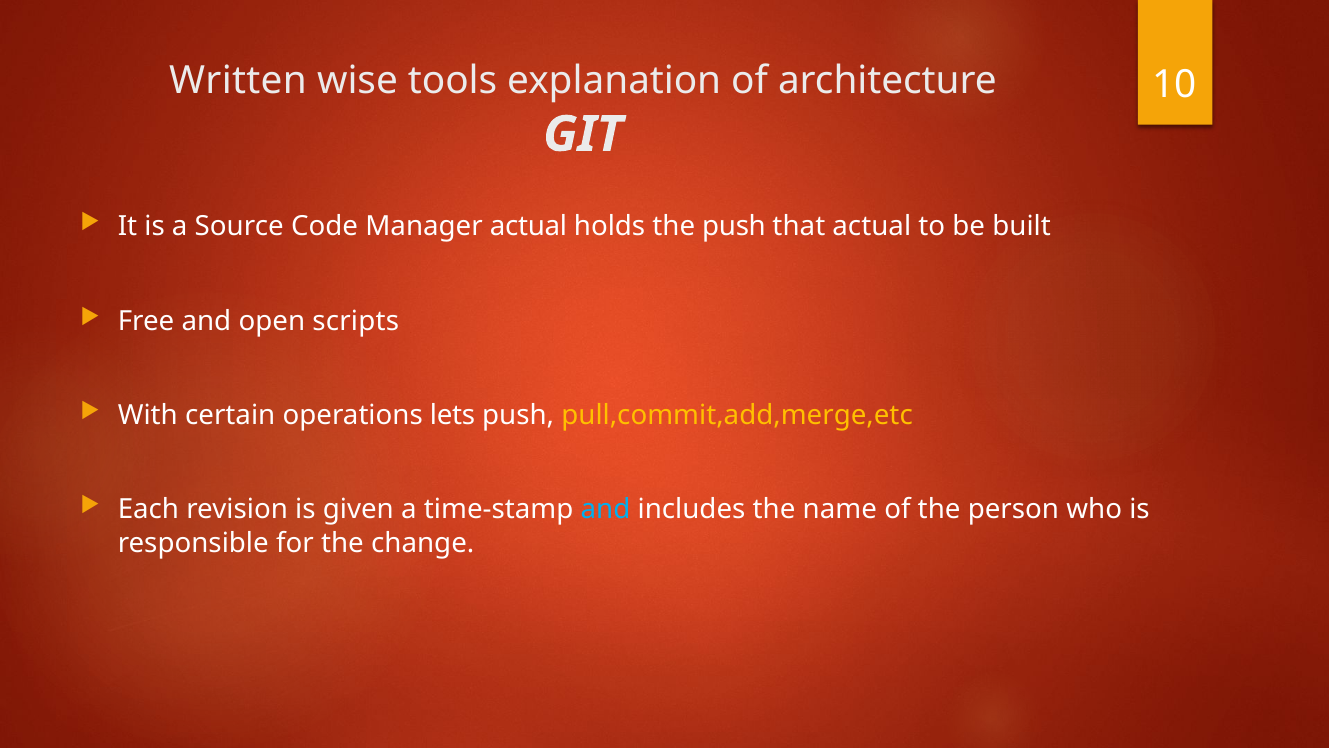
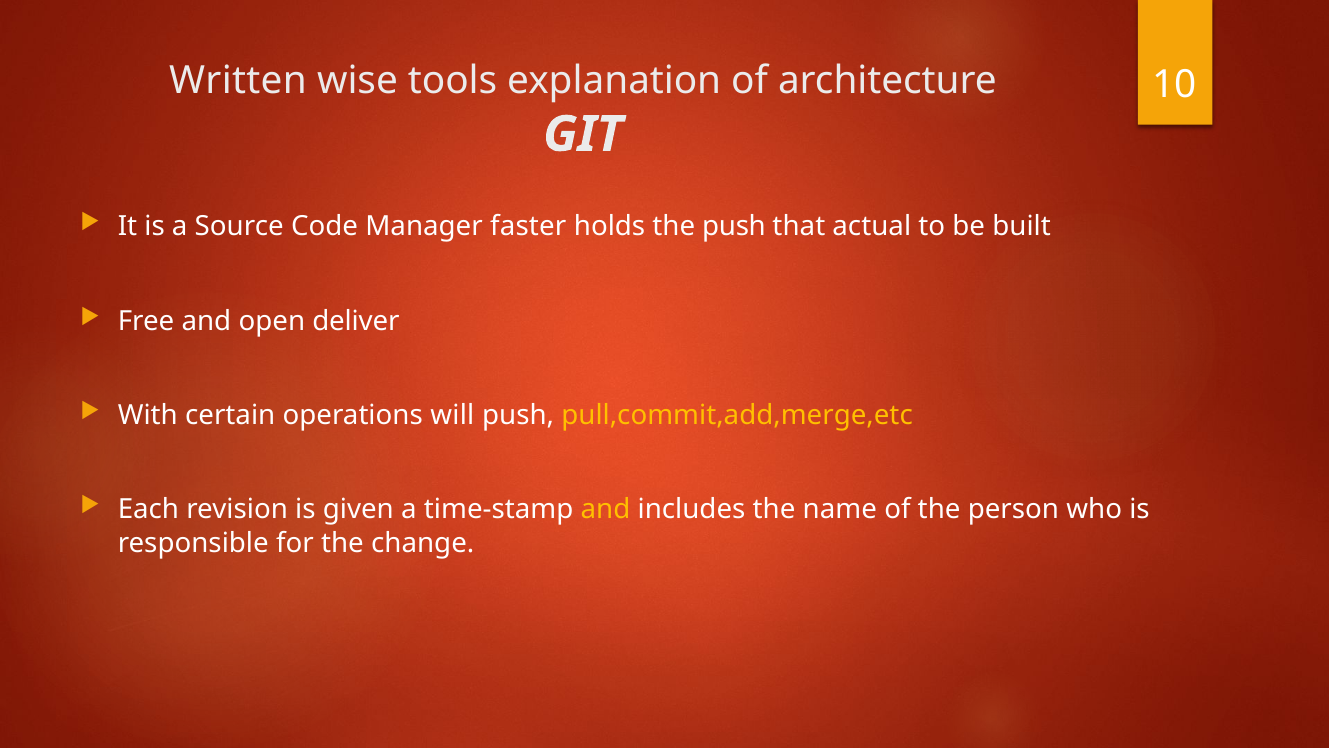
Manager actual: actual -> faster
scripts: scripts -> deliver
lets: lets -> will
and at (606, 509) colour: light blue -> yellow
